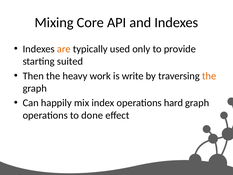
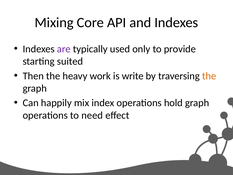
are colour: orange -> purple
hard: hard -> hold
done: done -> need
